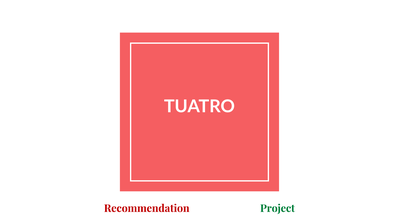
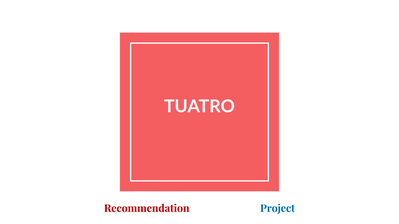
Project colour: green -> blue
